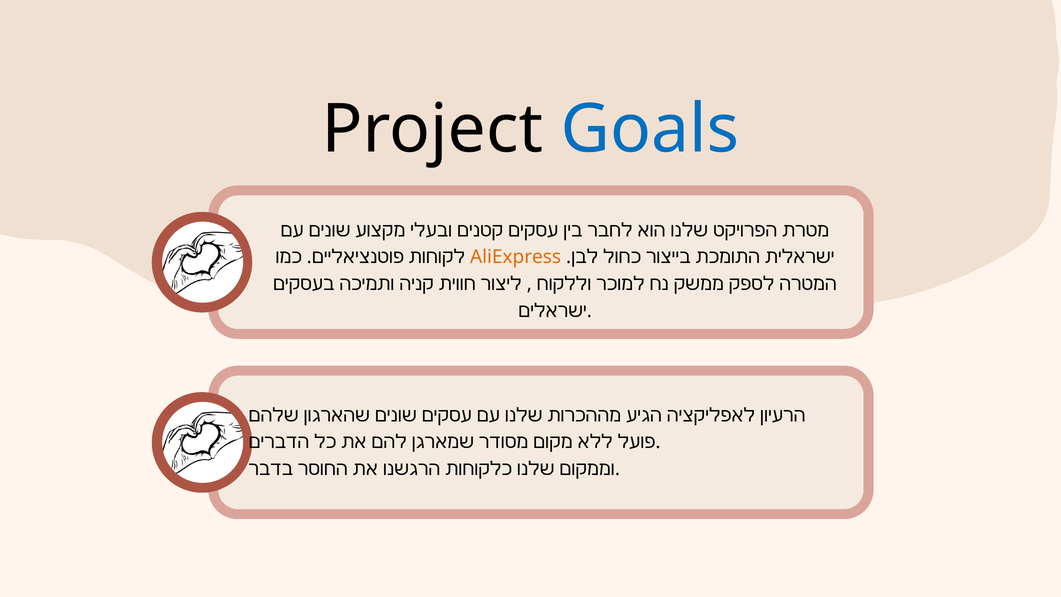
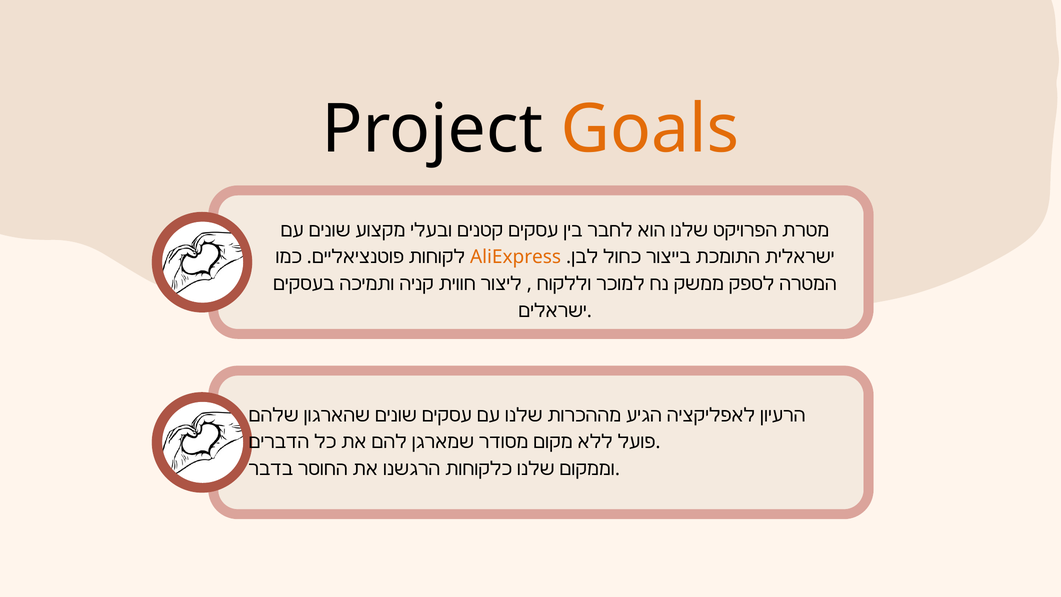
Goals colour: blue -> orange
